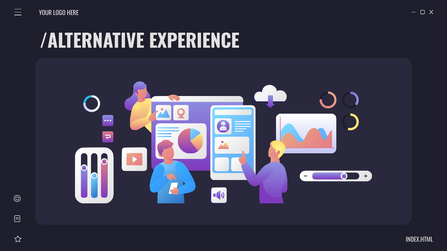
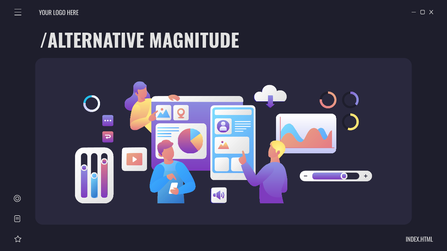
EXPERIENCE: EXPERIENCE -> MAGNITUDE
